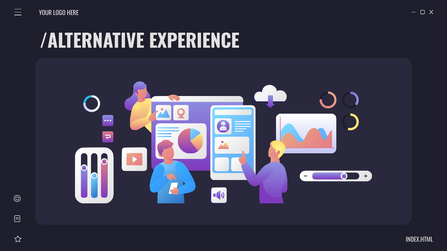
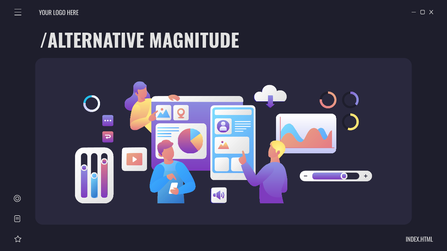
EXPERIENCE: EXPERIENCE -> MAGNITUDE
